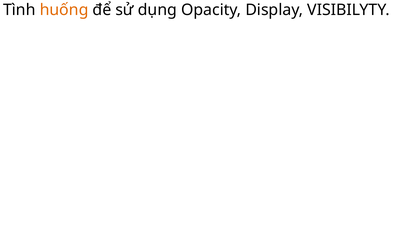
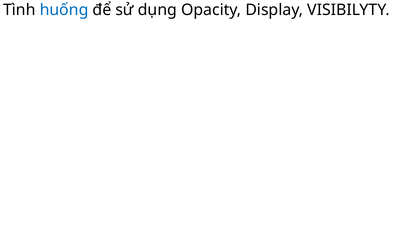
huống colour: orange -> blue
